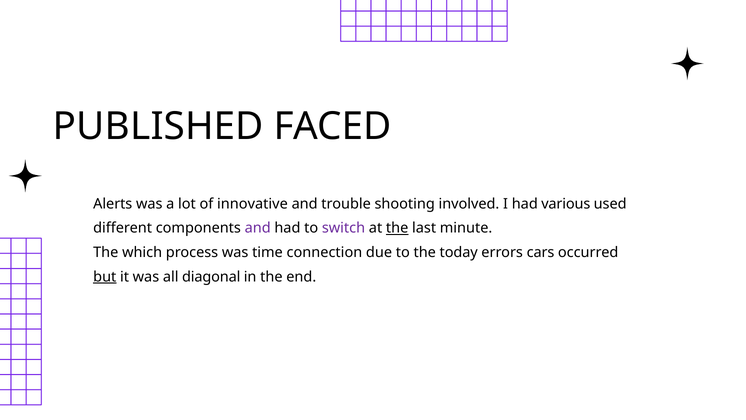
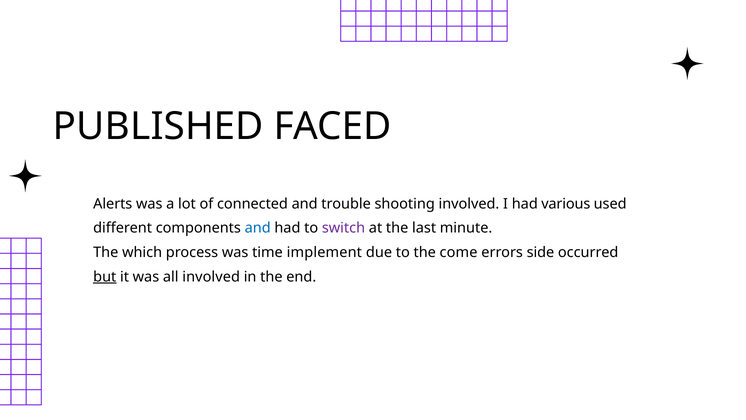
innovative: innovative -> connected
and at (258, 228) colour: purple -> blue
the at (397, 228) underline: present -> none
connection: connection -> implement
today: today -> come
cars: cars -> side
all diagonal: diagonal -> involved
